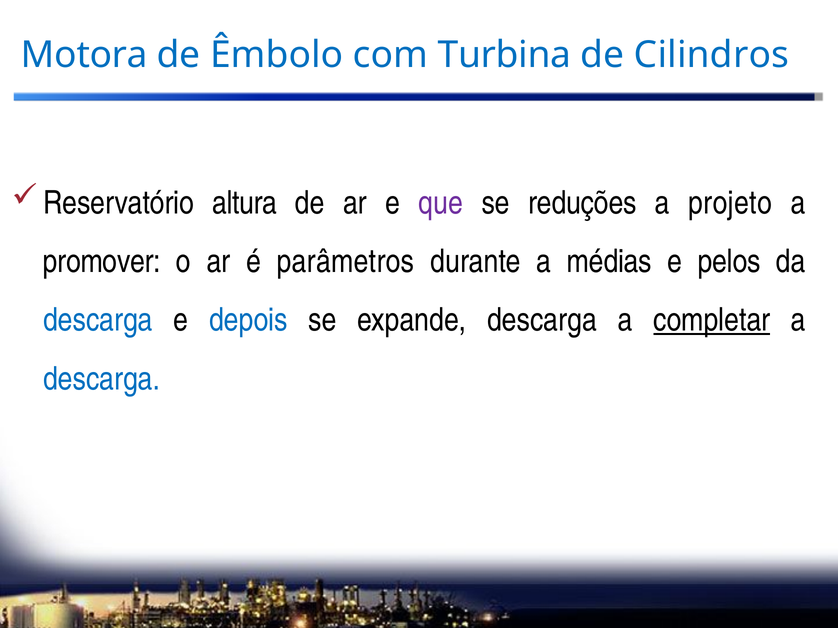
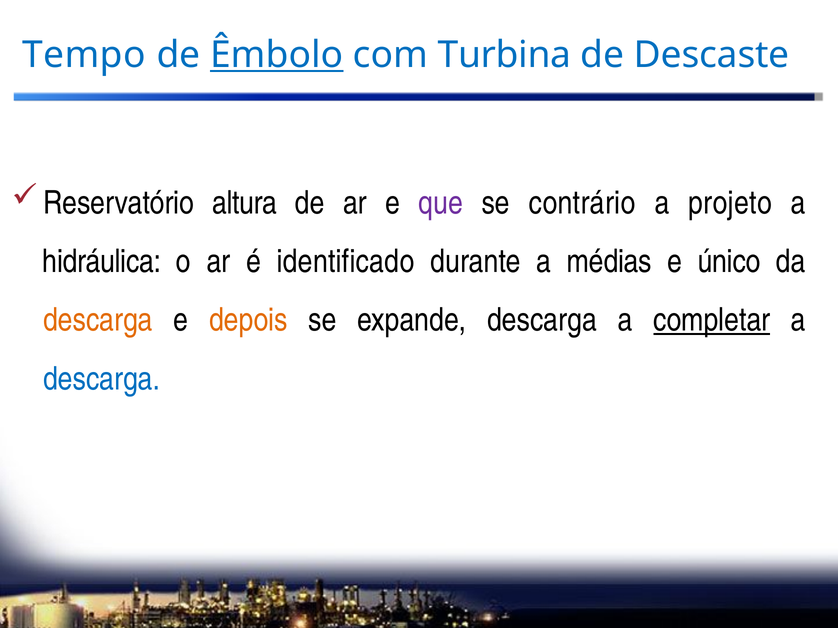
Motora: Motora -> Tempo
Êmbolo underline: none -> present
Cilindros: Cilindros -> Descaste
reduções: reduções -> contrário
promover: promover -> hidráulica
parâmetros: parâmetros -> identificado
pelos: pelos -> único
descarga at (98, 320) colour: blue -> orange
depois colour: blue -> orange
